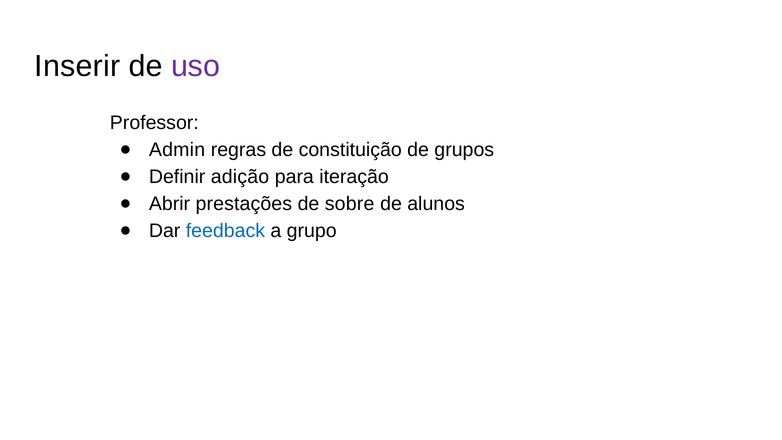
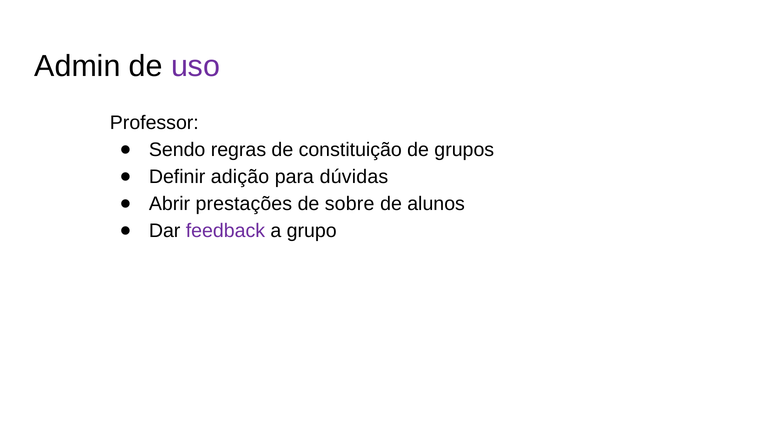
Inserir: Inserir -> Admin
Admin: Admin -> Sendo
iteração: iteração -> dúvidas
feedback colour: blue -> purple
